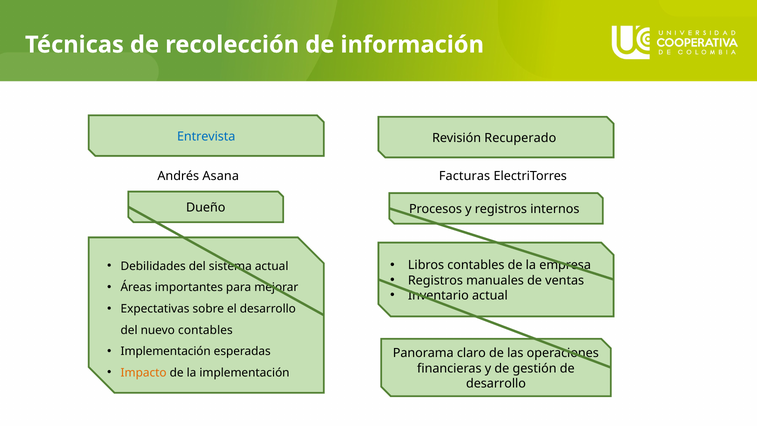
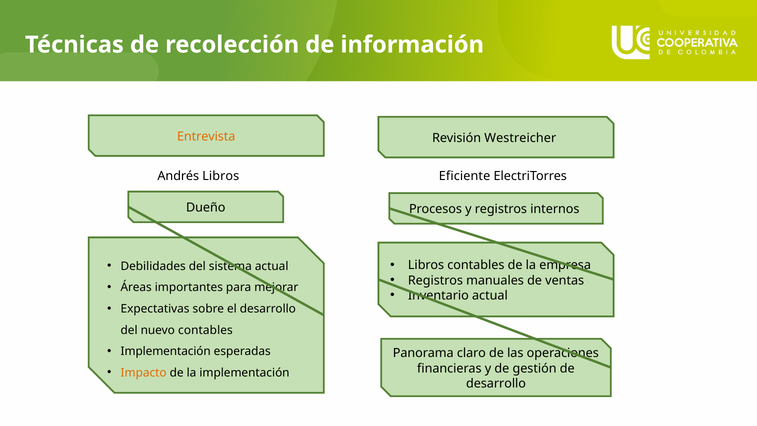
Entrevista colour: blue -> orange
Recuperado: Recuperado -> Westreicher
Facturas: Facturas -> Eficiente
Andrés Asana: Asana -> Libros
